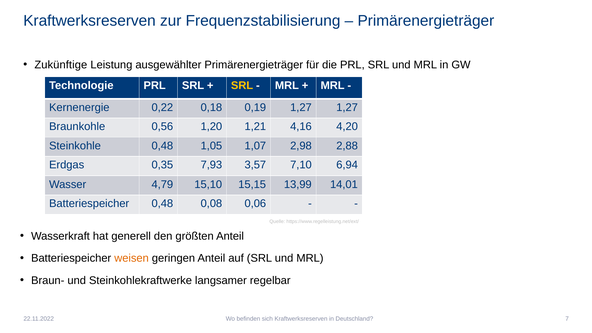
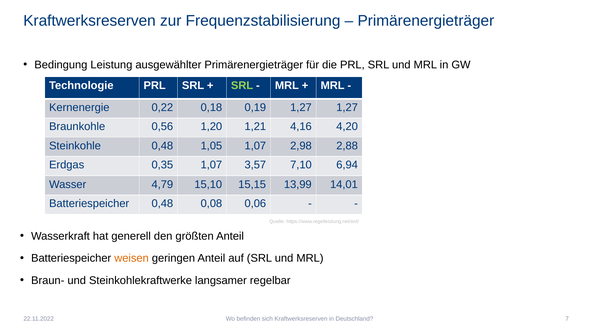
Zukünftige: Zukünftige -> Bedingung
SRL at (242, 85) colour: yellow -> light green
0,35 7,93: 7,93 -> 1,07
